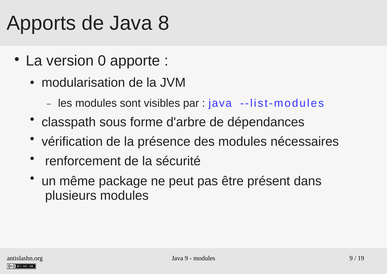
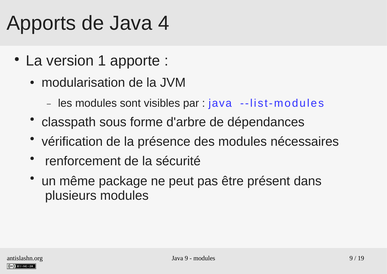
8: 8 -> 4
0: 0 -> 1
